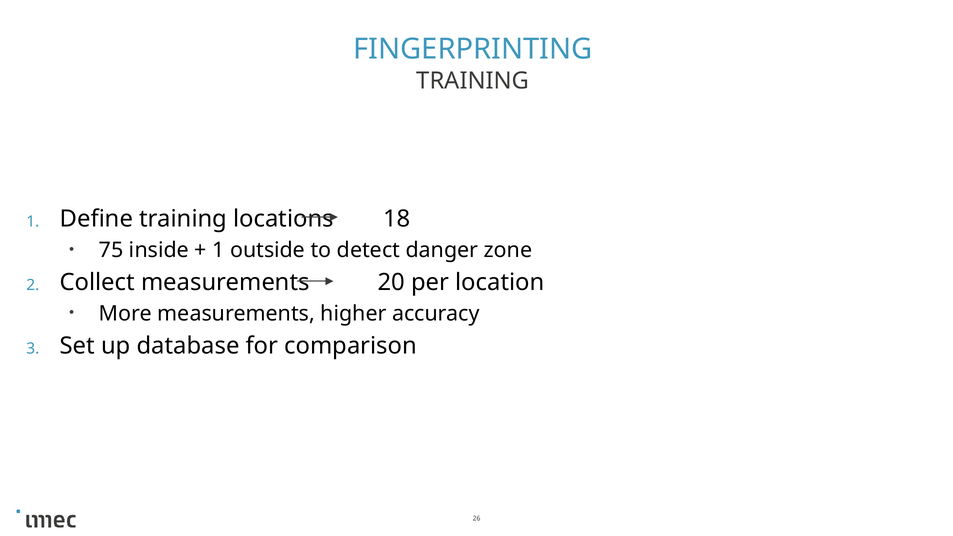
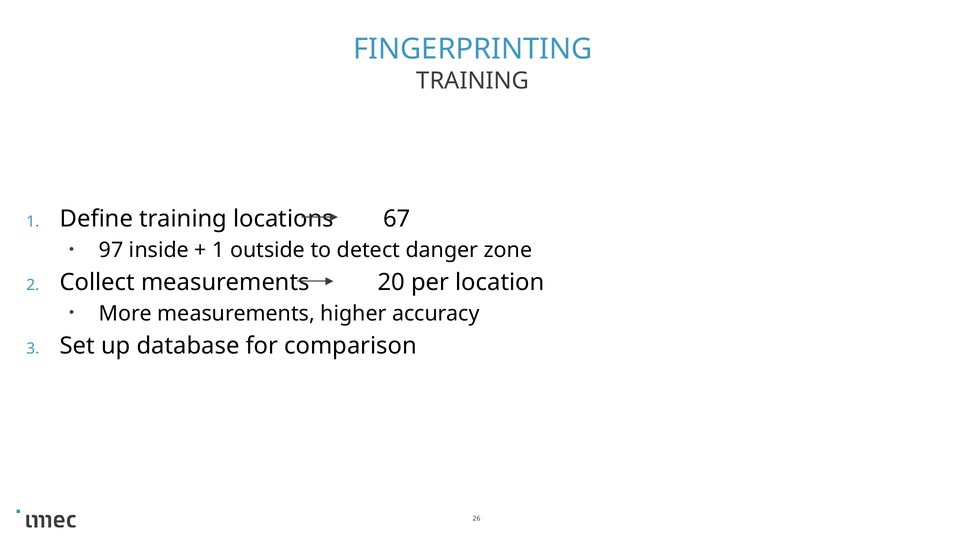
18: 18 -> 67
75: 75 -> 97
